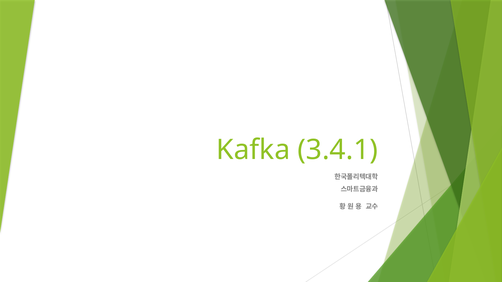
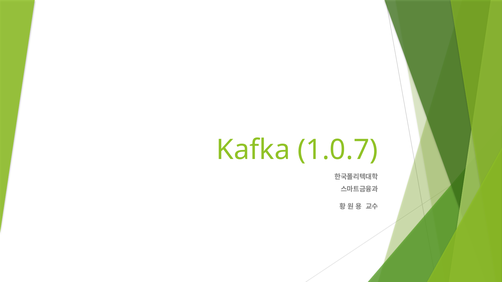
3.4.1: 3.4.1 -> 1.0.7
